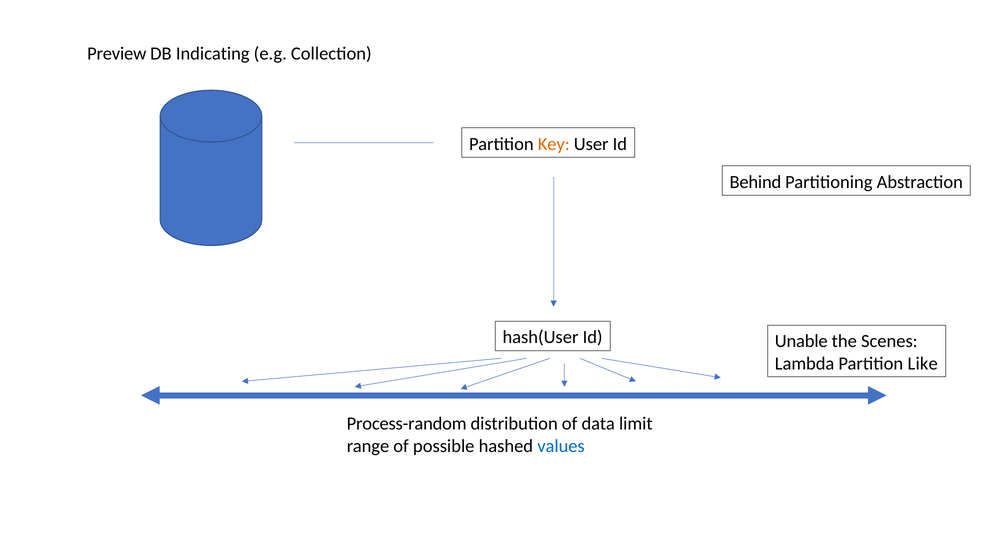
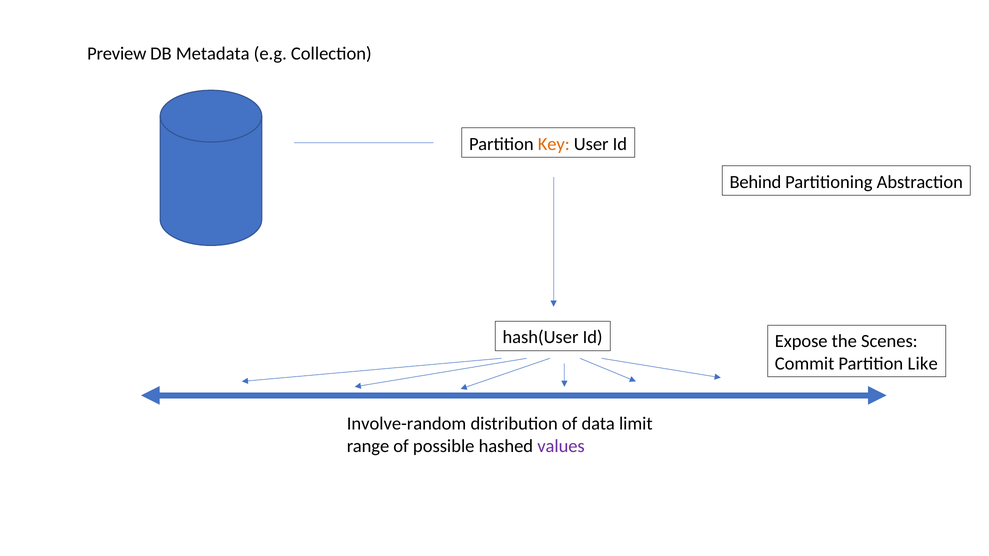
Indicating: Indicating -> Metadata
Unable: Unable -> Expose
Lambda: Lambda -> Commit
Process-random: Process-random -> Involve-random
values colour: blue -> purple
